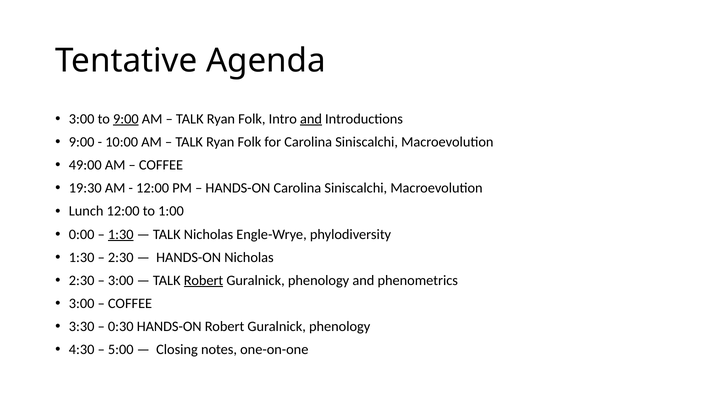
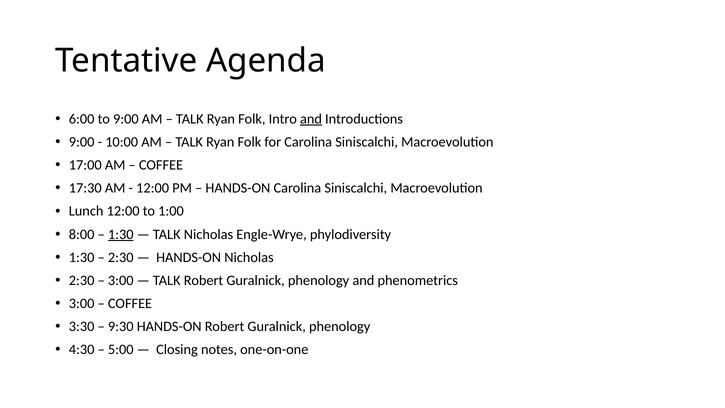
3:00 at (82, 119): 3:00 -> 6:00
9:00 at (126, 119) underline: present -> none
49:00: 49:00 -> 17:00
19:30: 19:30 -> 17:30
0:00: 0:00 -> 8:00
Robert at (204, 280) underline: present -> none
0:30: 0:30 -> 9:30
